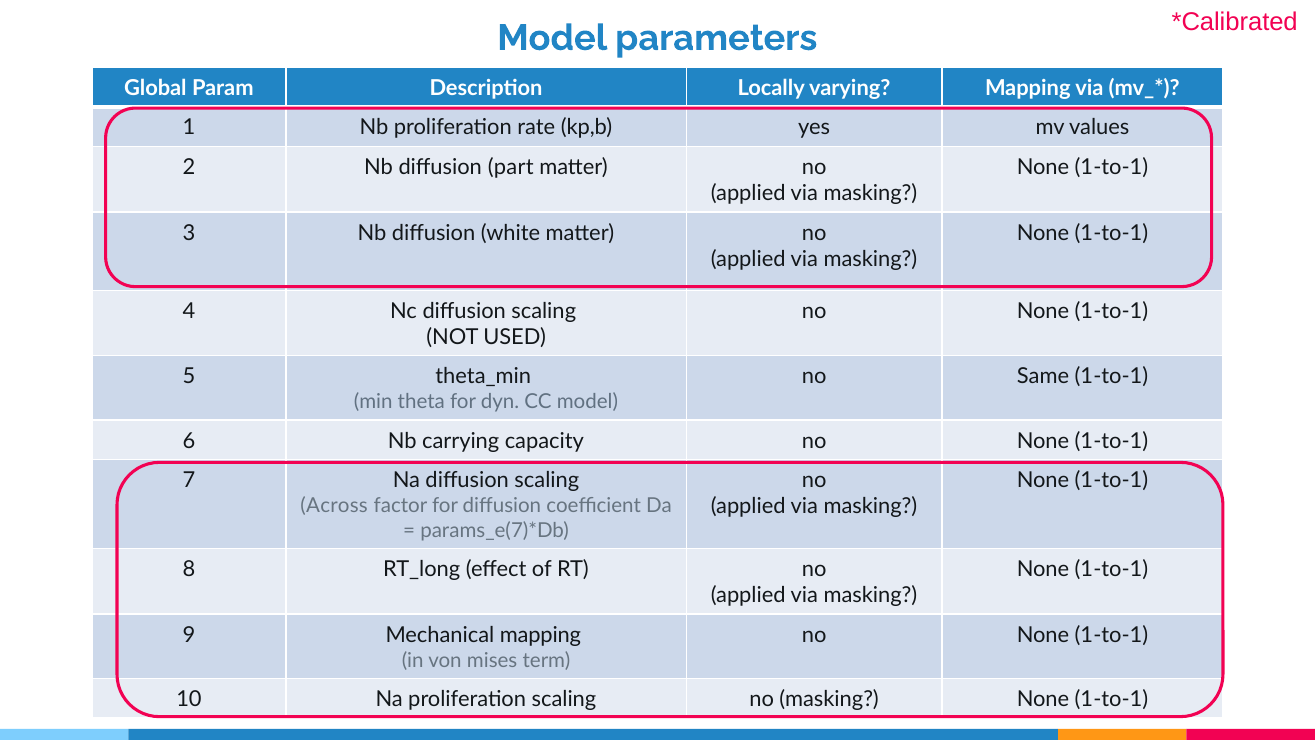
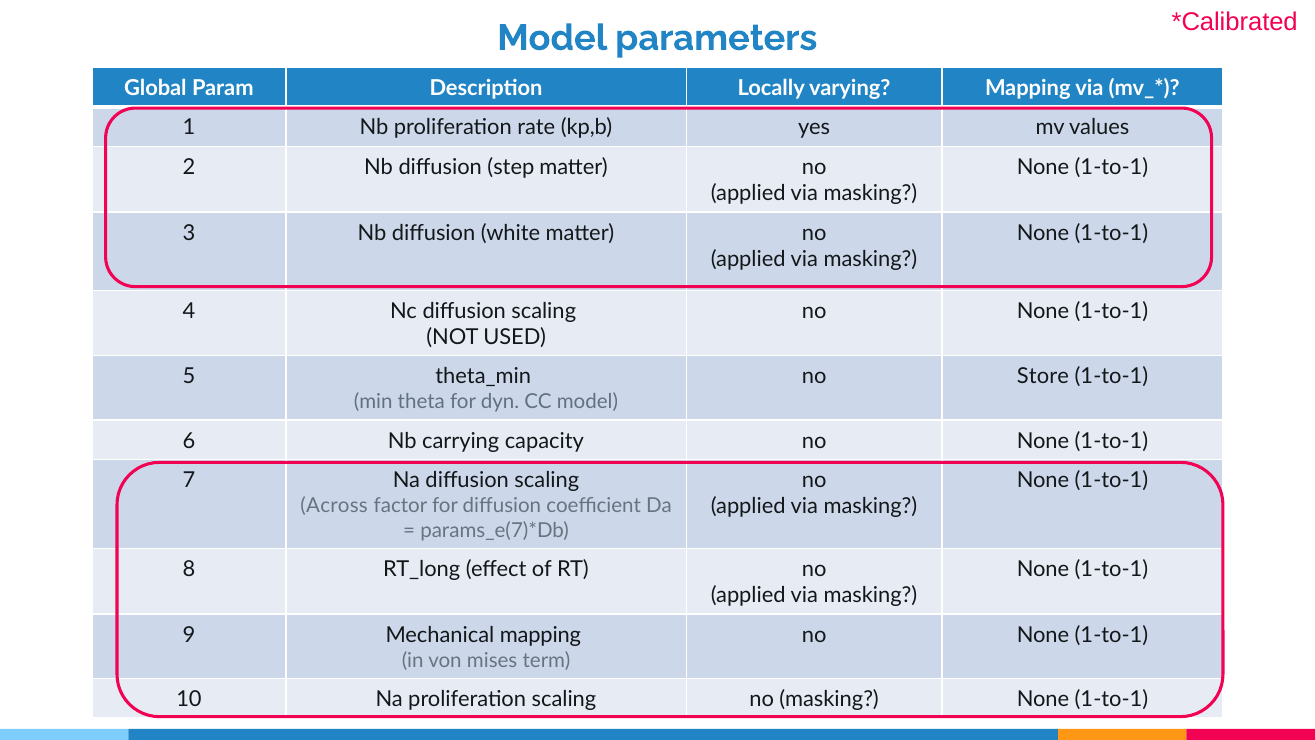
part: part -> step
Same: Same -> Store
